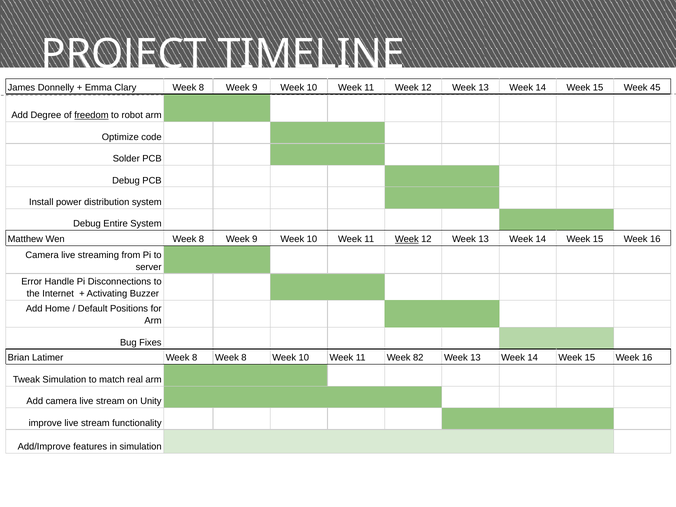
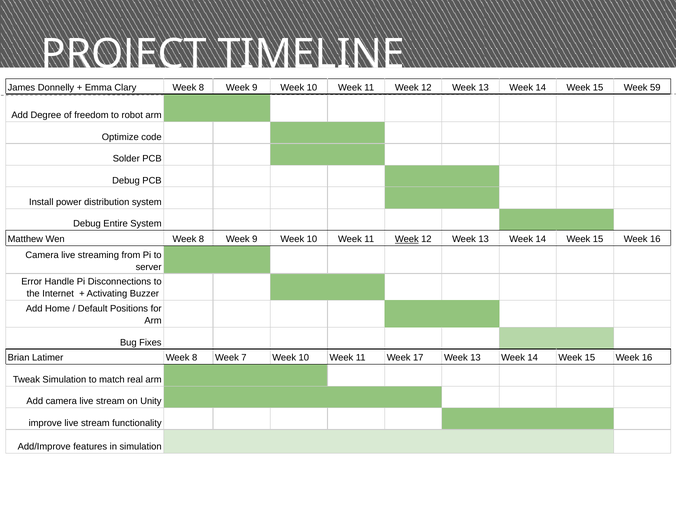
45: 45 -> 59
freedom underline: present -> none
8 Week 8: 8 -> 7
82: 82 -> 17
